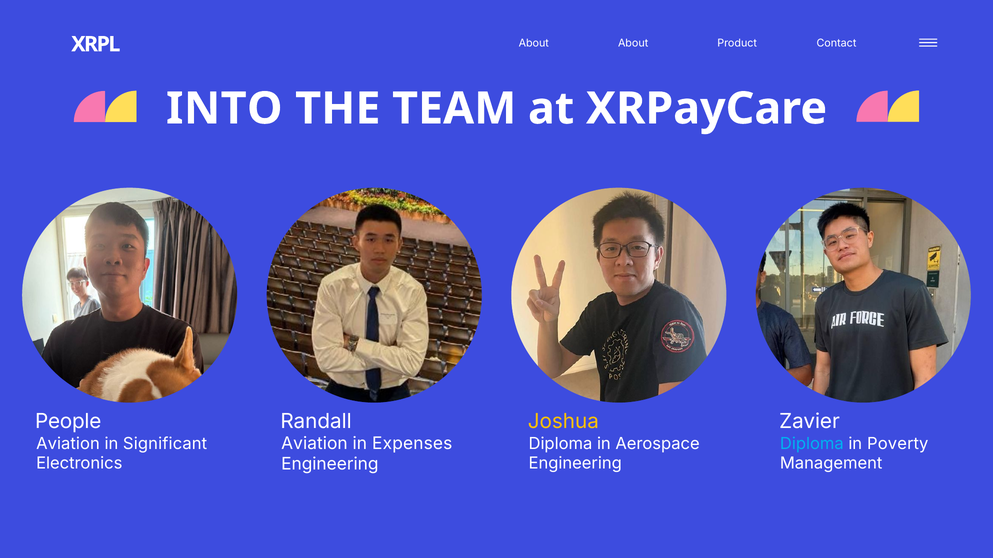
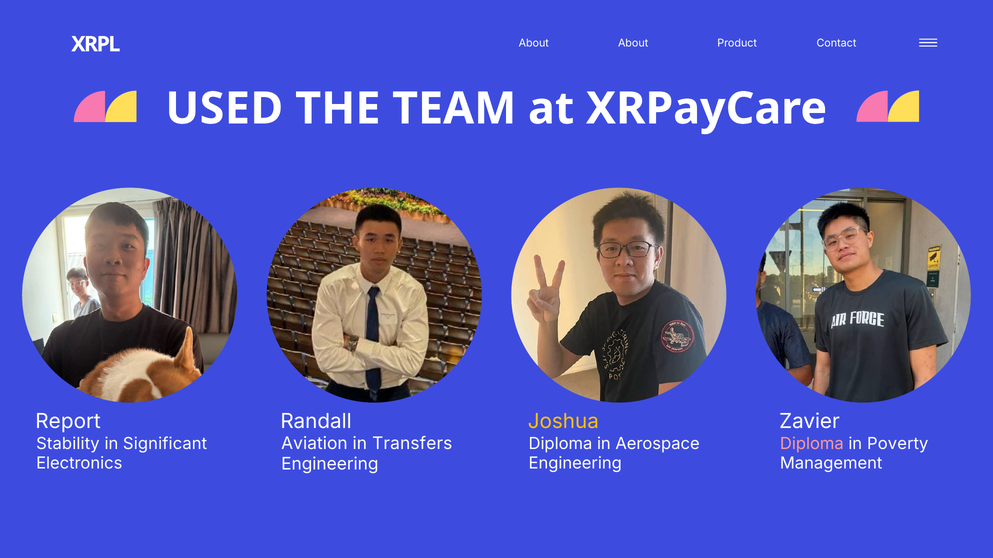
INTO: INTO -> USED
People: People -> Report
Expenses: Expenses -> Transfers
Aviation at (68, 444): Aviation -> Stability
Diploma at (812, 444) colour: light blue -> pink
